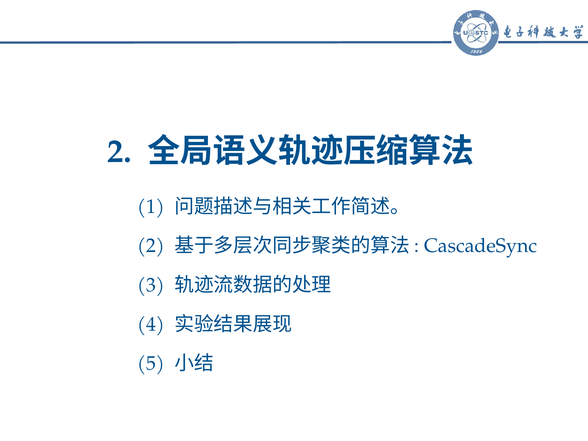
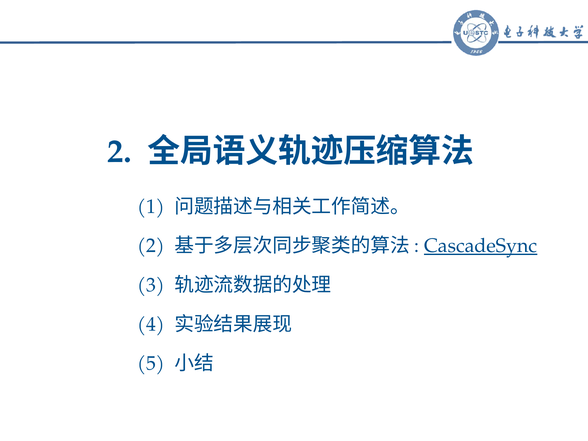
CascadeSync underline: none -> present
